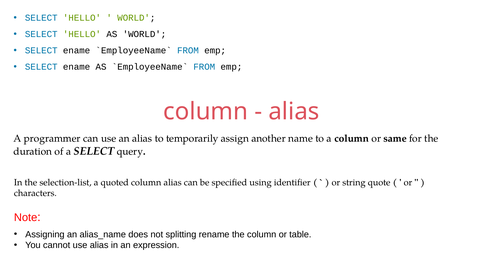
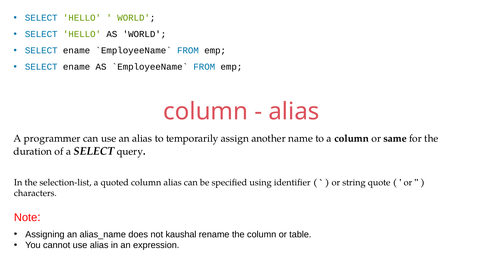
splitting: splitting -> kaushal
